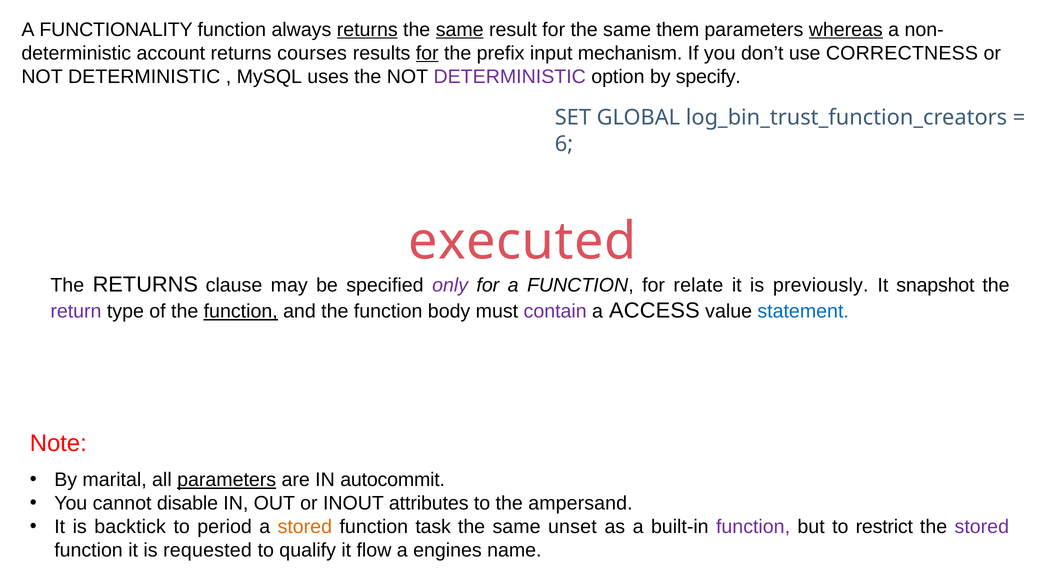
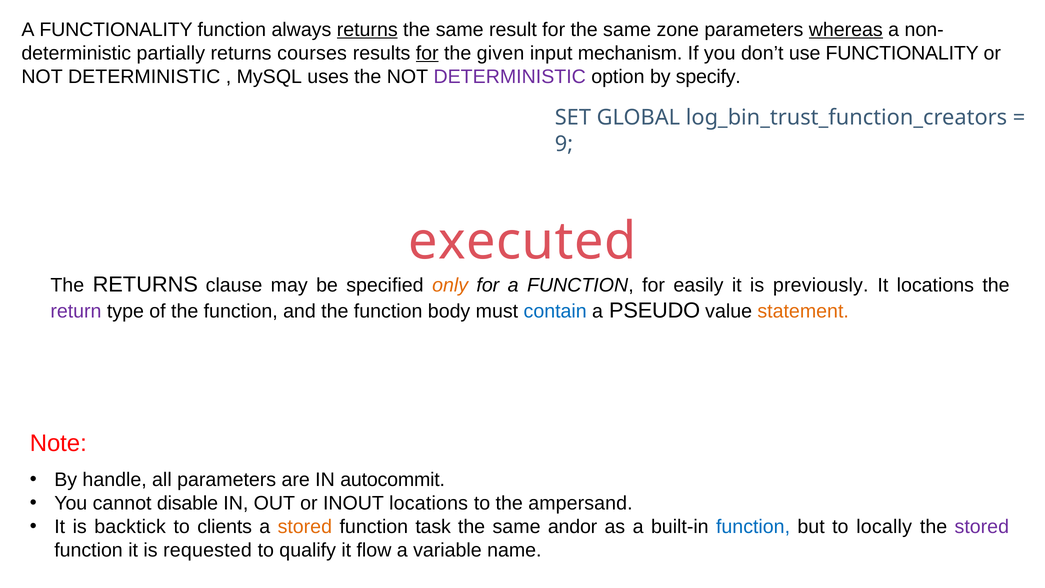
same at (460, 30) underline: present -> none
them: them -> zone
account: account -> partially
prefix: prefix -> given
use CORRECTNESS: CORRECTNESS -> FUNCTIONALITY
6: 6 -> 9
only colour: purple -> orange
relate: relate -> easily
It snapshot: snapshot -> locations
function at (241, 311) underline: present -> none
contain colour: purple -> blue
ACCESS: ACCESS -> PSEUDO
statement colour: blue -> orange
marital: marital -> handle
parameters at (227, 480) underline: present -> none
INOUT attributes: attributes -> locations
period: period -> clients
unset: unset -> andor
function at (753, 527) colour: purple -> blue
restrict: restrict -> locally
engines: engines -> variable
